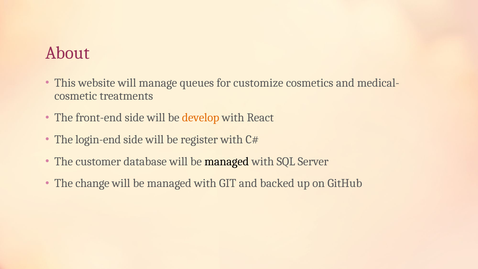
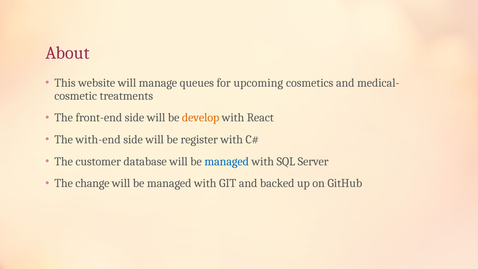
customize: customize -> upcoming
login-end: login-end -> with-end
managed at (227, 161) colour: black -> blue
